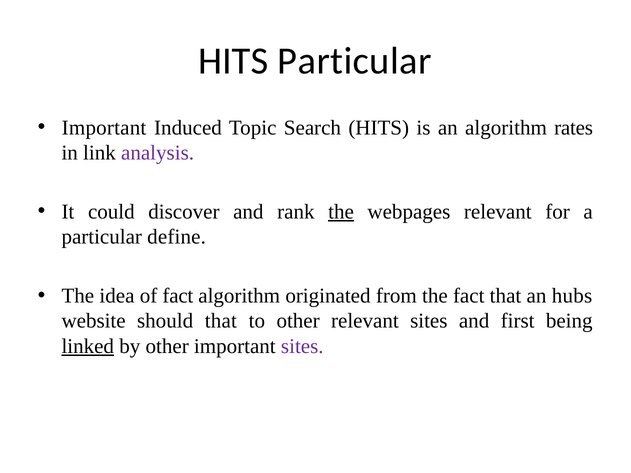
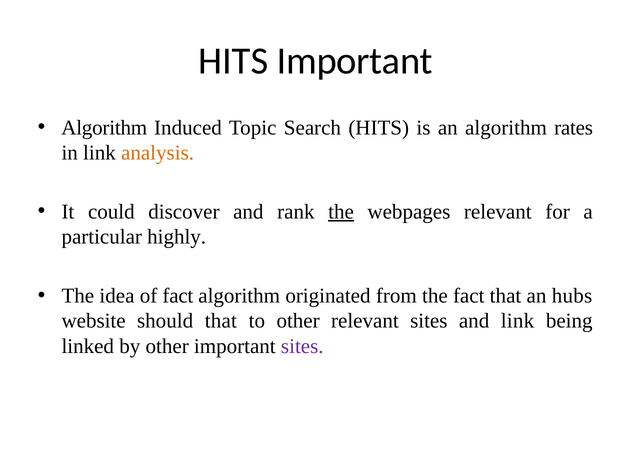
HITS Particular: Particular -> Important
Important at (104, 128): Important -> Algorithm
analysis colour: purple -> orange
define: define -> highly
and first: first -> link
linked underline: present -> none
